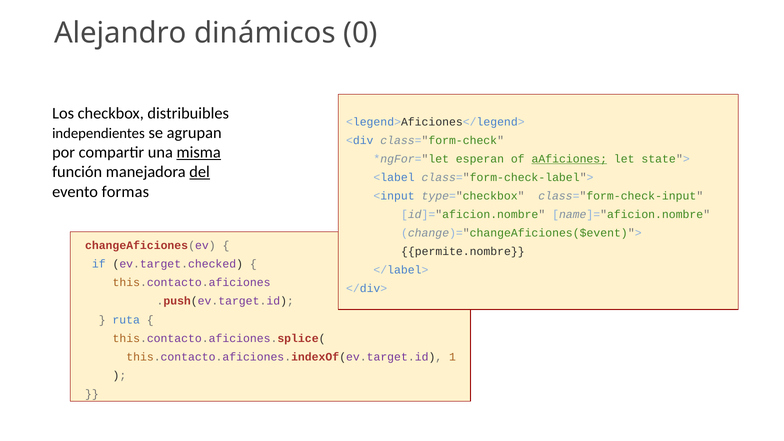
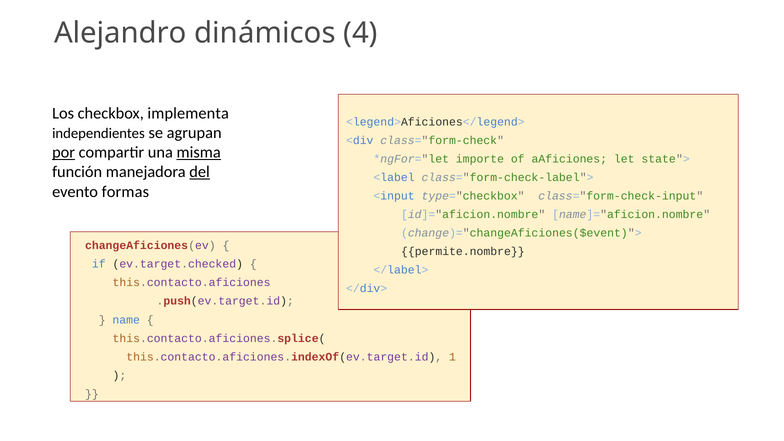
0: 0 -> 4
distribuibles: distribuibles -> implementa
por underline: none -> present
esperan: esperan -> importe
aAficiones underline: present -> none
ruta: ruta -> name
